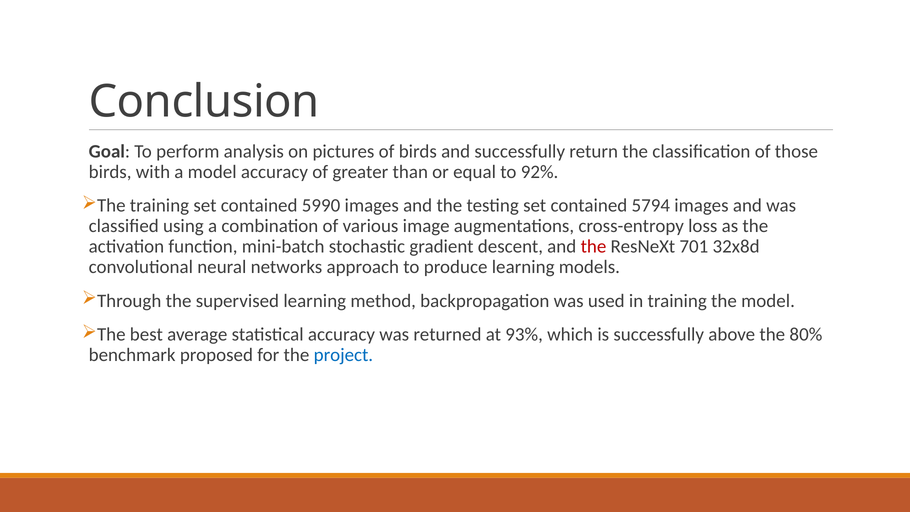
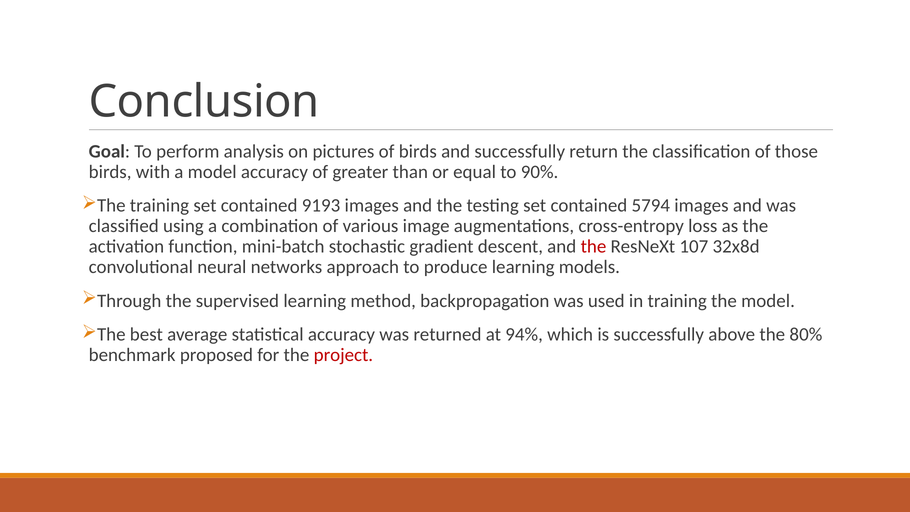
92%: 92% -> 90%
5990: 5990 -> 9193
701: 701 -> 107
93%: 93% -> 94%
project colour: blue -> red
